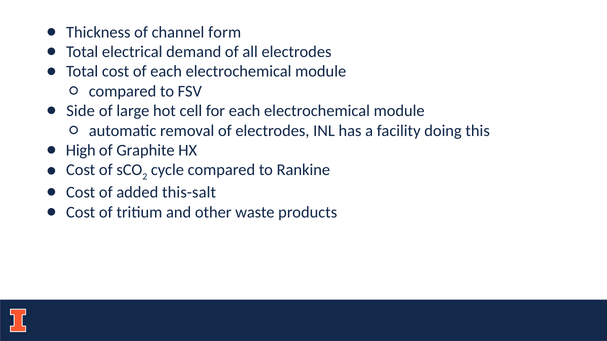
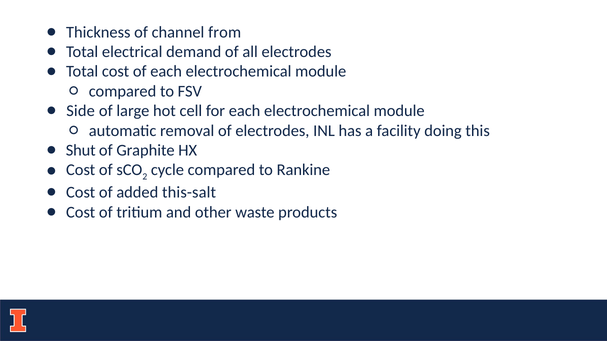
form: form -> from
High: High -> Shut
